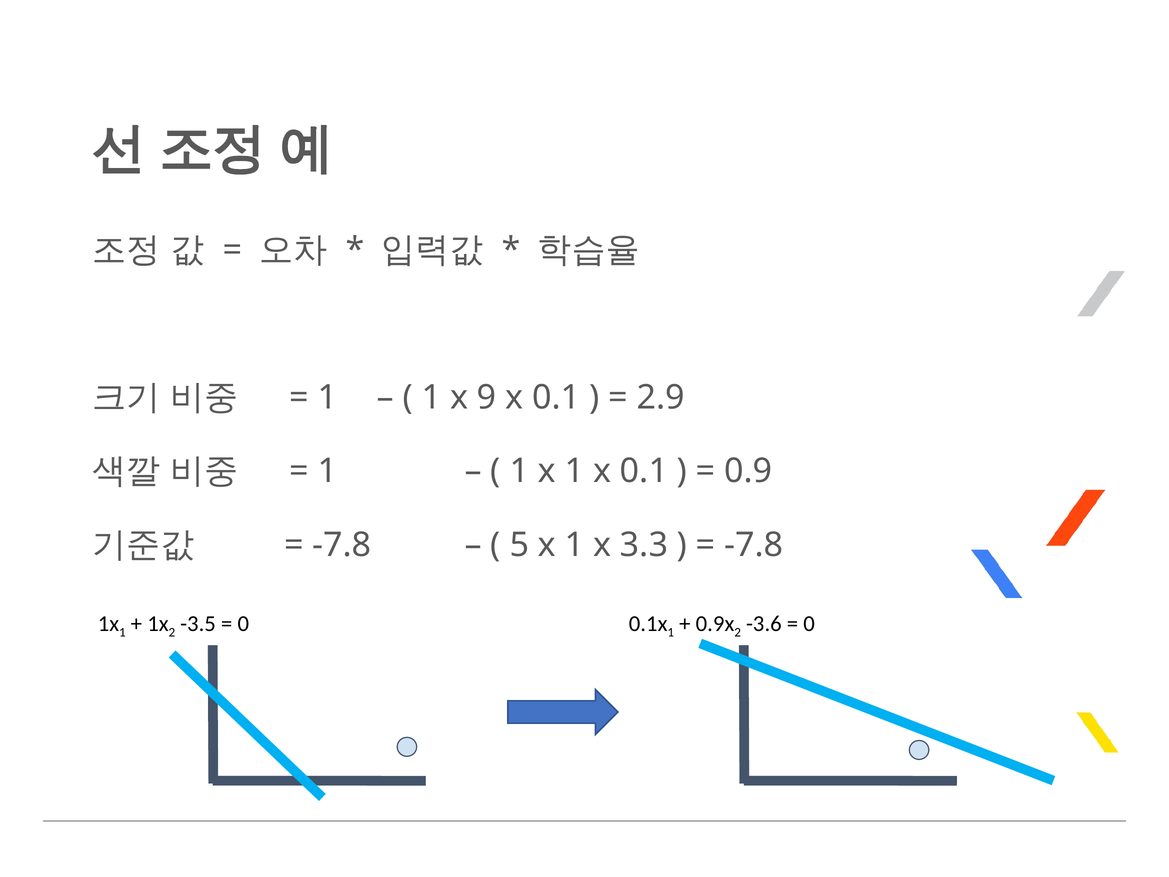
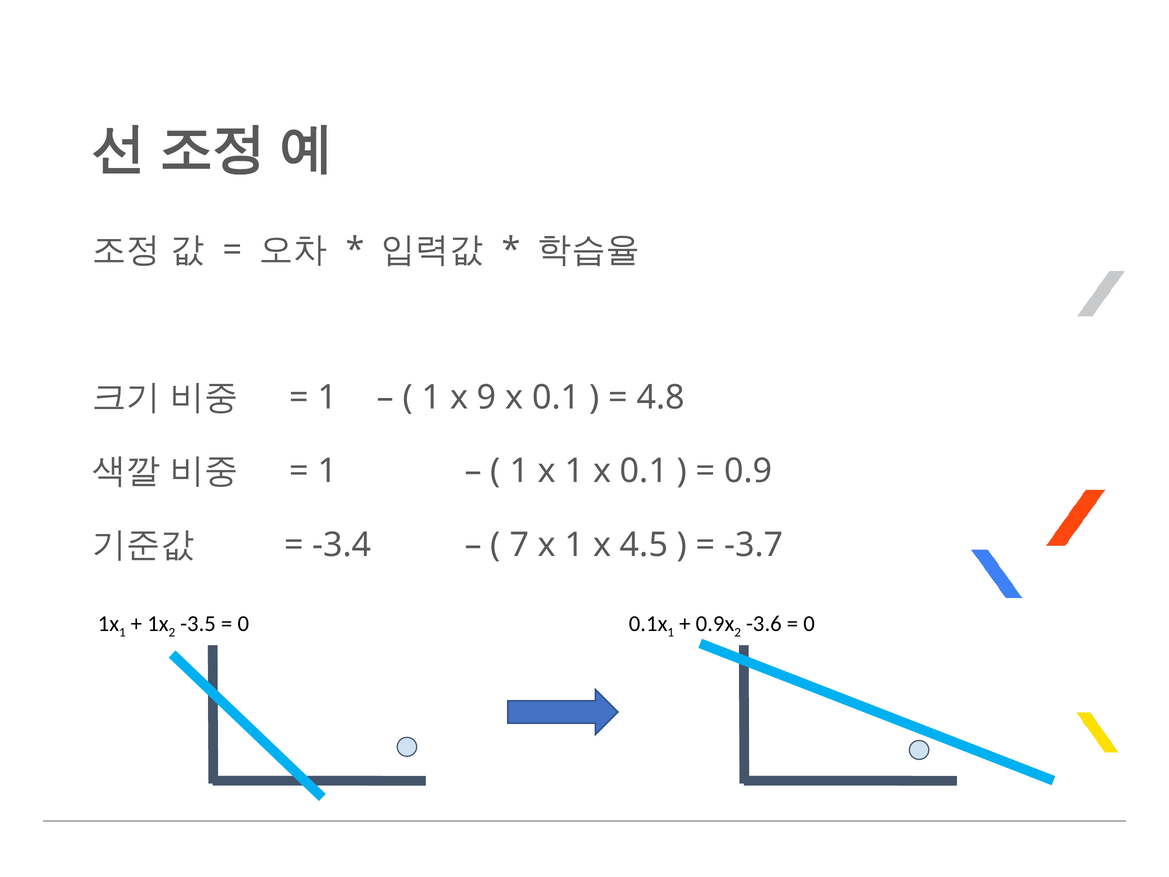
2.9: 2.9 -> 4.8
-7.8 at (342, 545): -7.8 -> -3.4
5: 5 -> 7
3.3: 3.3 -> 4.5
-7.8 at (754, 545): -7.8 -> -3.7
